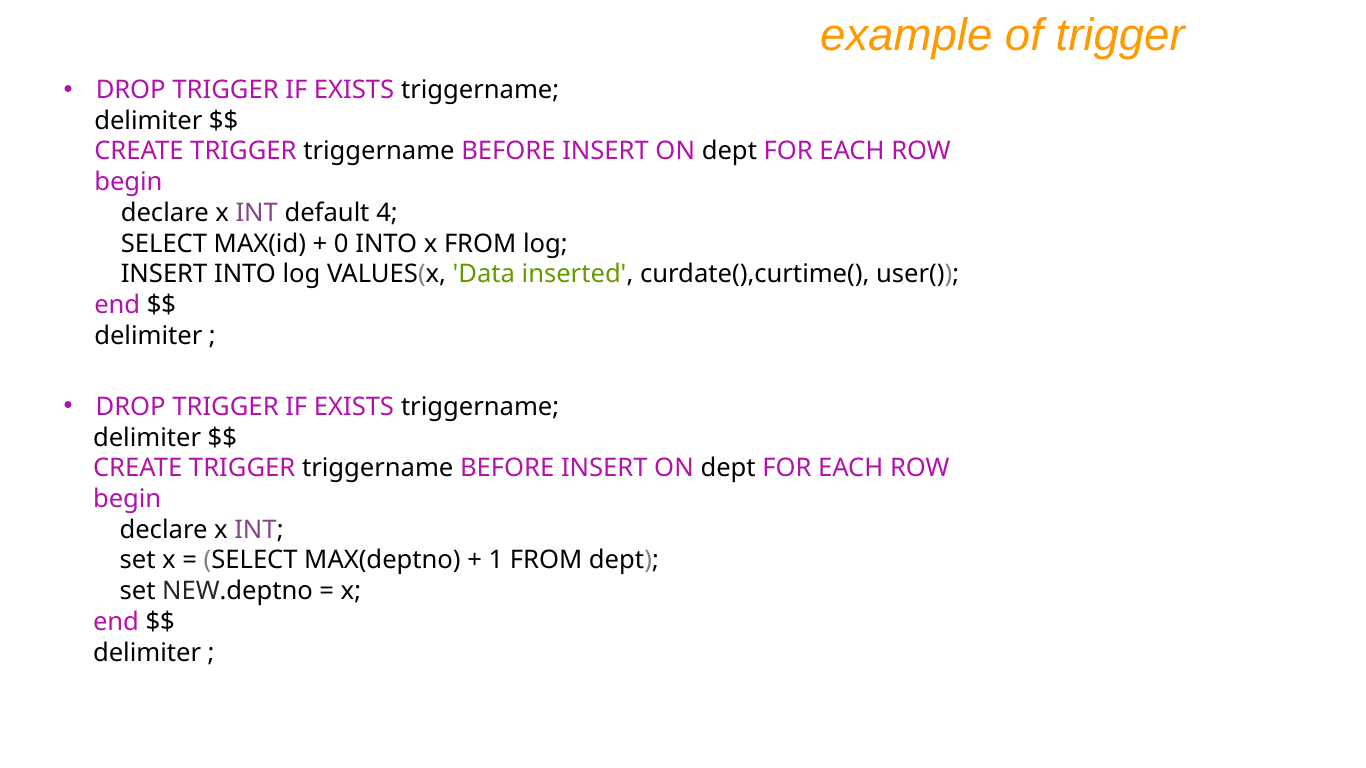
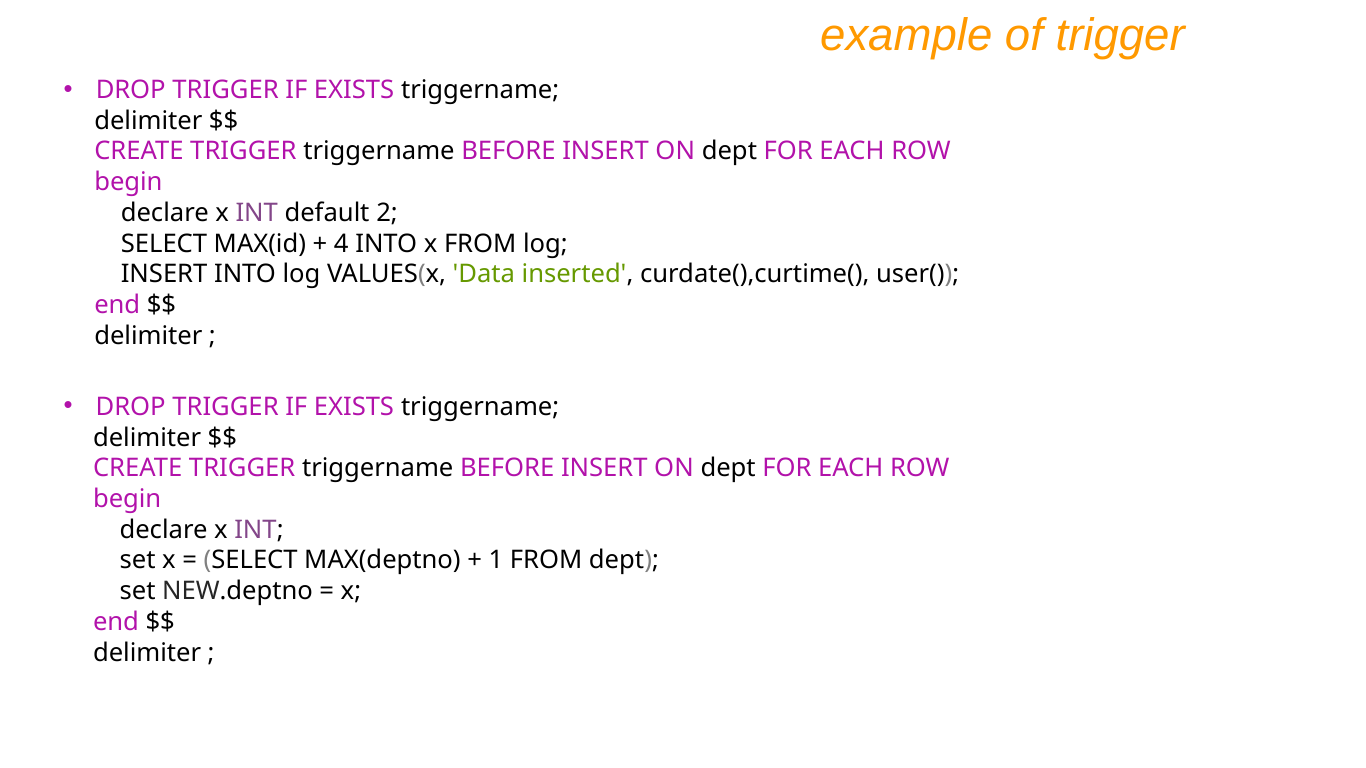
4: 4 -> 2
0: 0 -> 4
